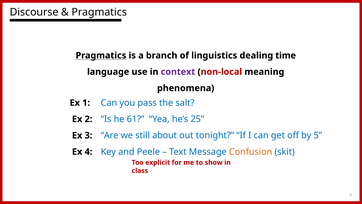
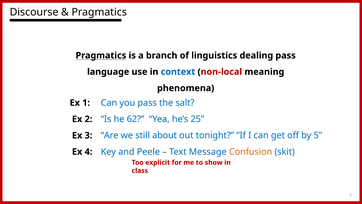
dealing time: time -> pass
context colour: purple -> blue
61: 61 -> 62
